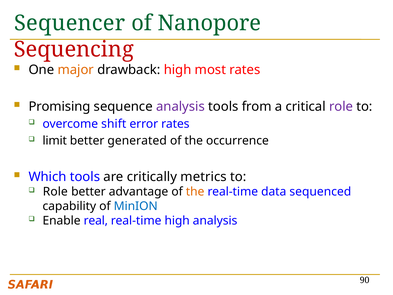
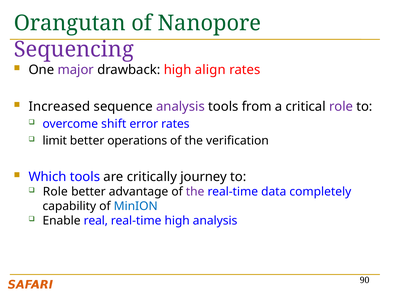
Sequencer: Sequencer -> Orangutan
Sequencing colour: red -> purple
major colour: orange -> purple
most: most -> align
Promising: Promising -> Increased
generated: generated -> operations
occurrence: occurrence -> verification
metrics: metrics -> journey
the at (195, 192) colour: orange -> purple
sequenced: sequenced -> completely
